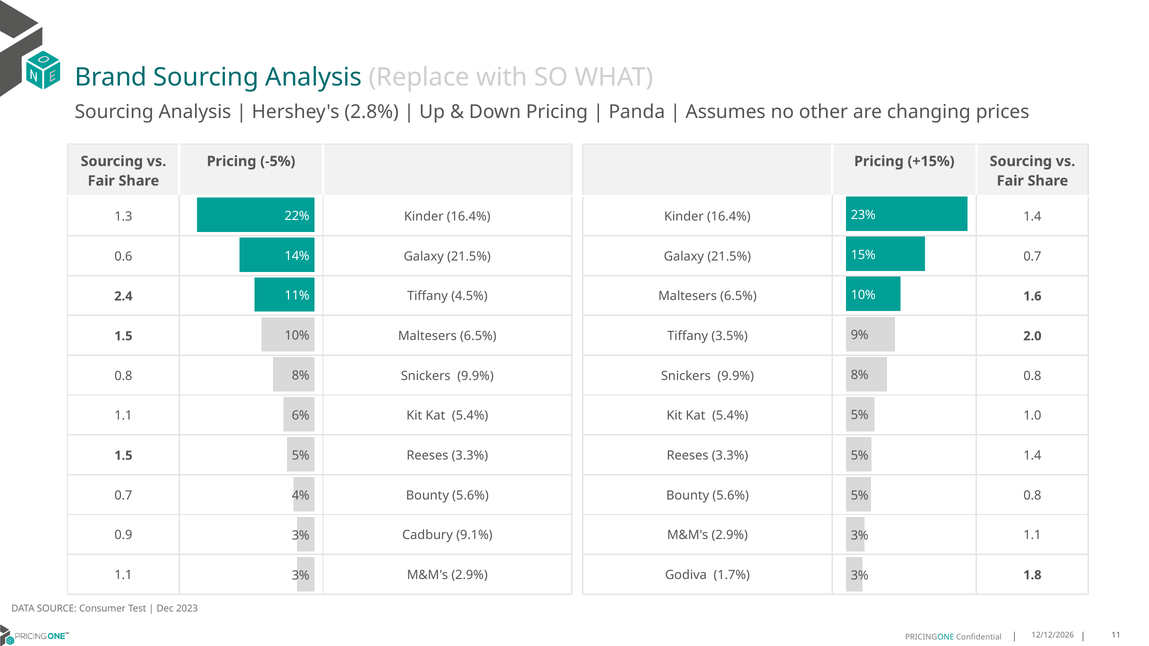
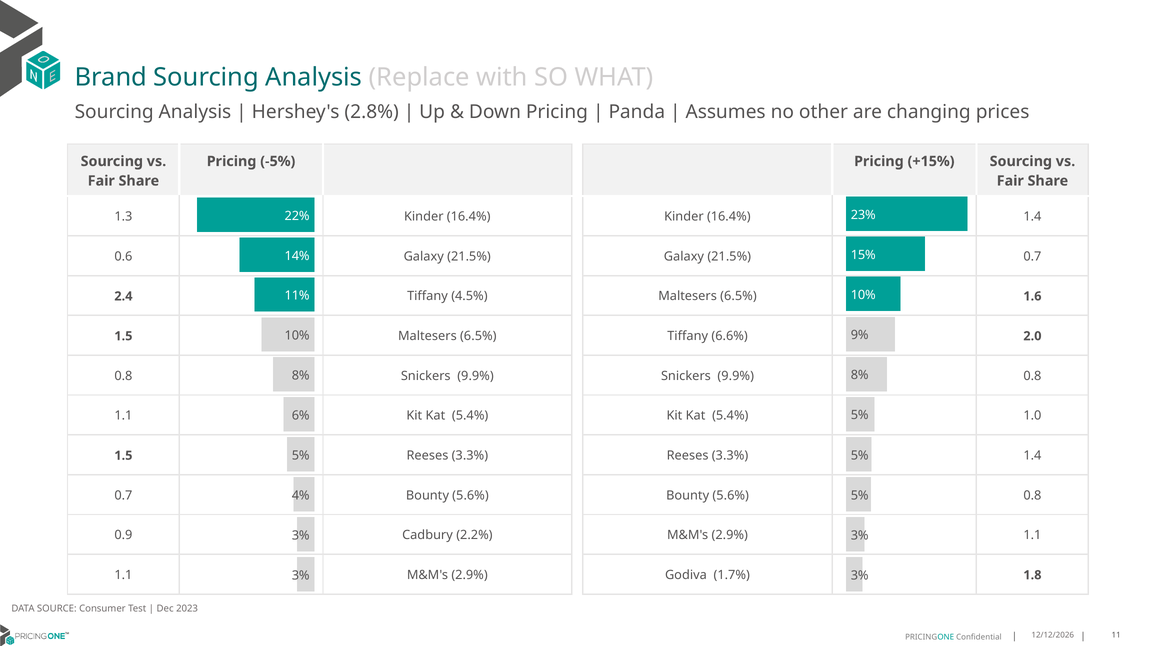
3.5%: 3.5% -> 6.6%
9.1%: 9.1% -> 2.2%
